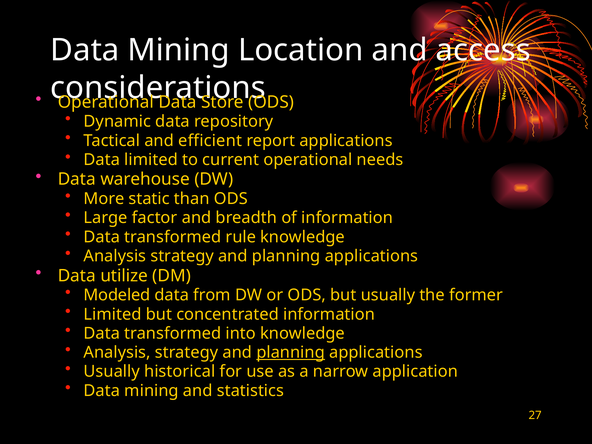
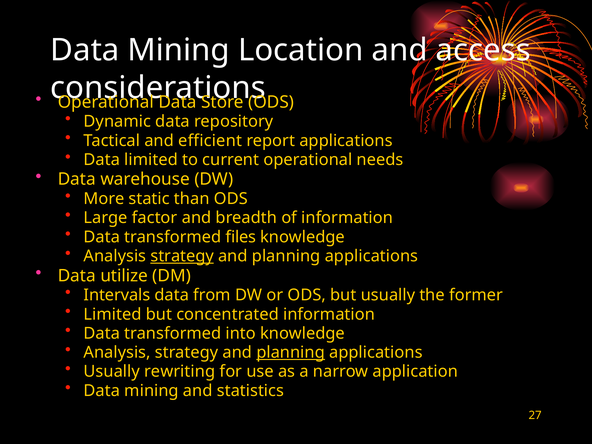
rule: rule -> files
strategy at (182, 256) underline: none -> present
Modeled: Modeled -> Intervals
historical: historical -> rewriting
